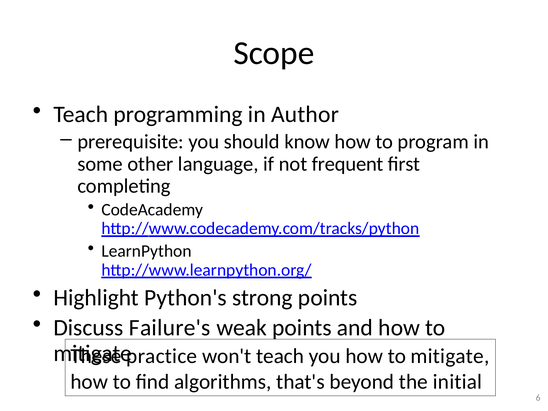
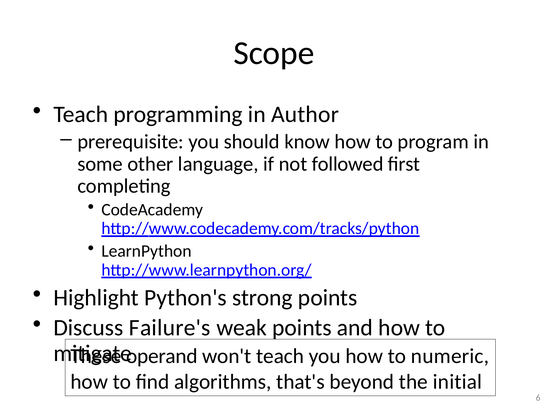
frequent: frequent -> followed
practice: practice -> operand
you how to mitigate: mitigate -> numeric
